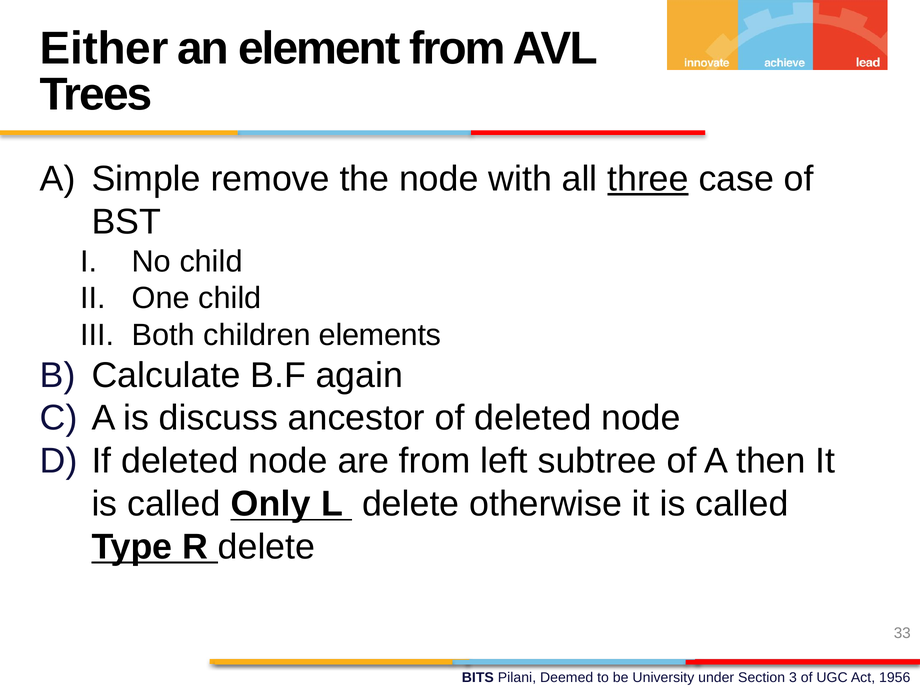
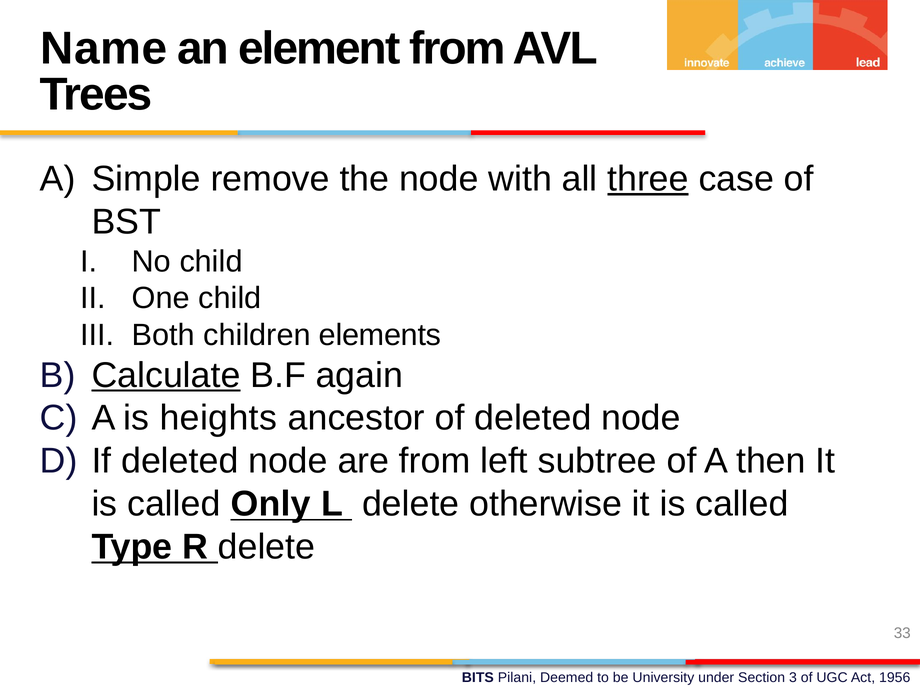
Either: Either -> Name
Calculate underline: none -> present
discuss: discuss -> heights
